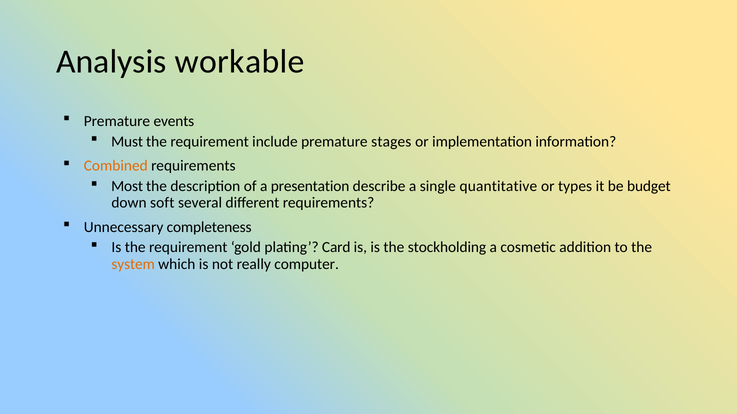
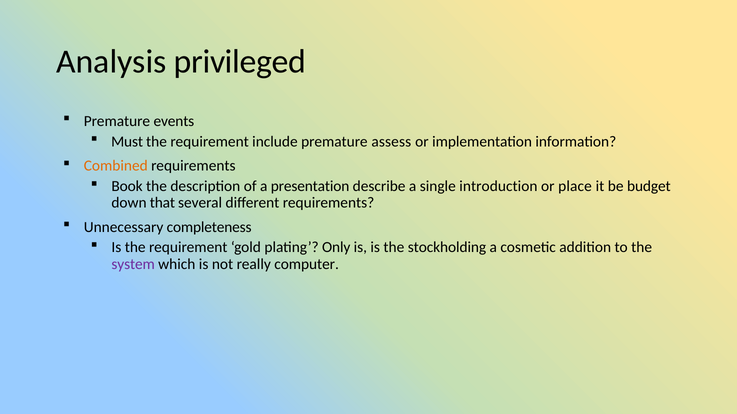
workable: workable -> privileged
stages: stages -> assess
Most: Most -> Book
quantitative: quantitative -> introduction
types: types -> place
soft: soft -> that
Card: Card -> Only
system colour: orange -> purple
